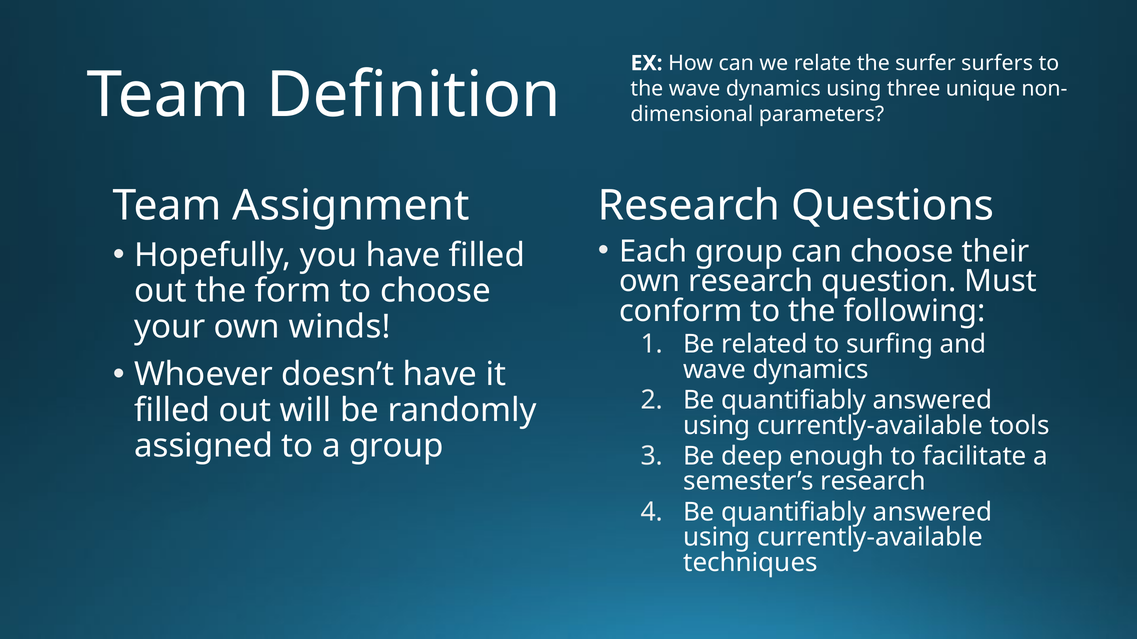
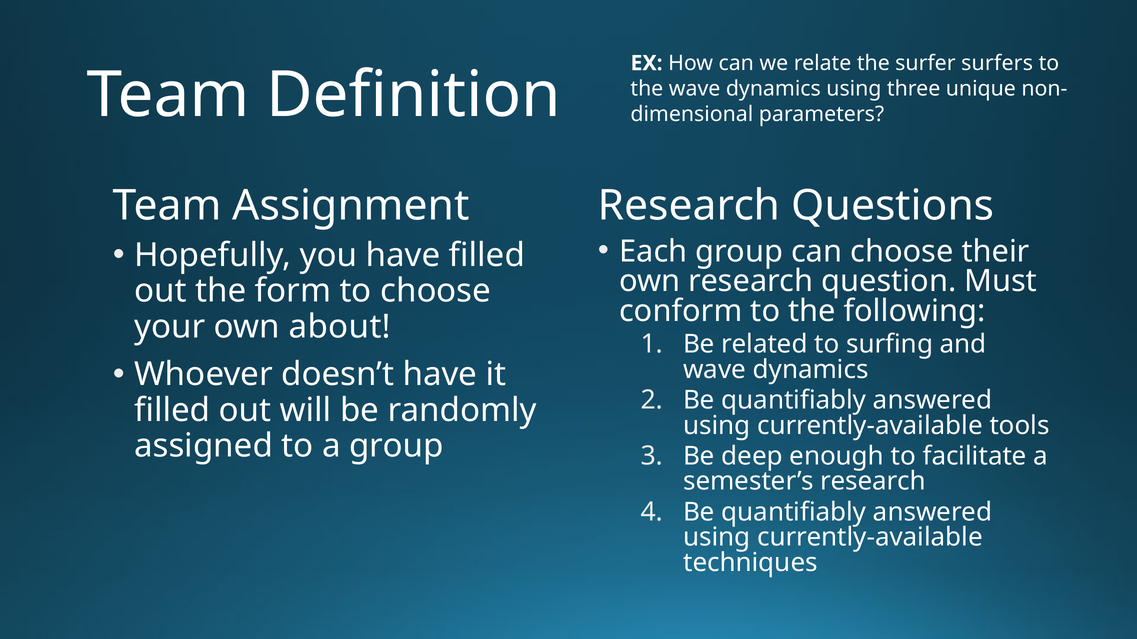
winds: winds -> about
